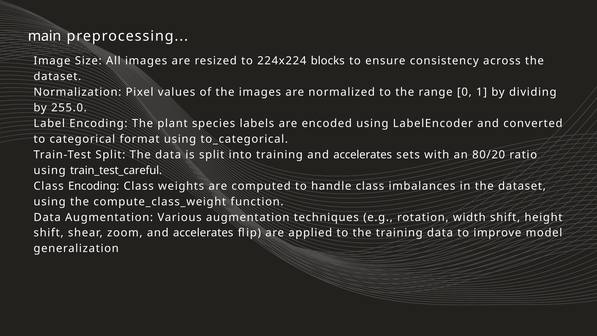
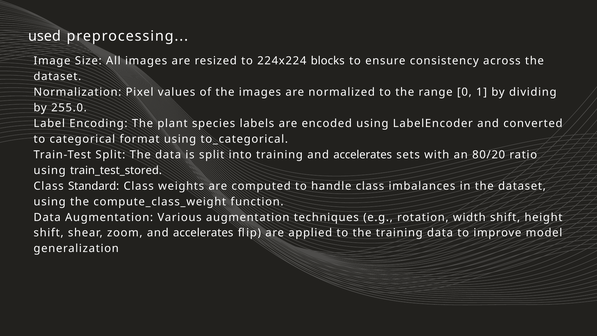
main: main -> used
train_test_careful: train_test_careful -> train_test_stored
Class Encoding: Encoding -> Standard
